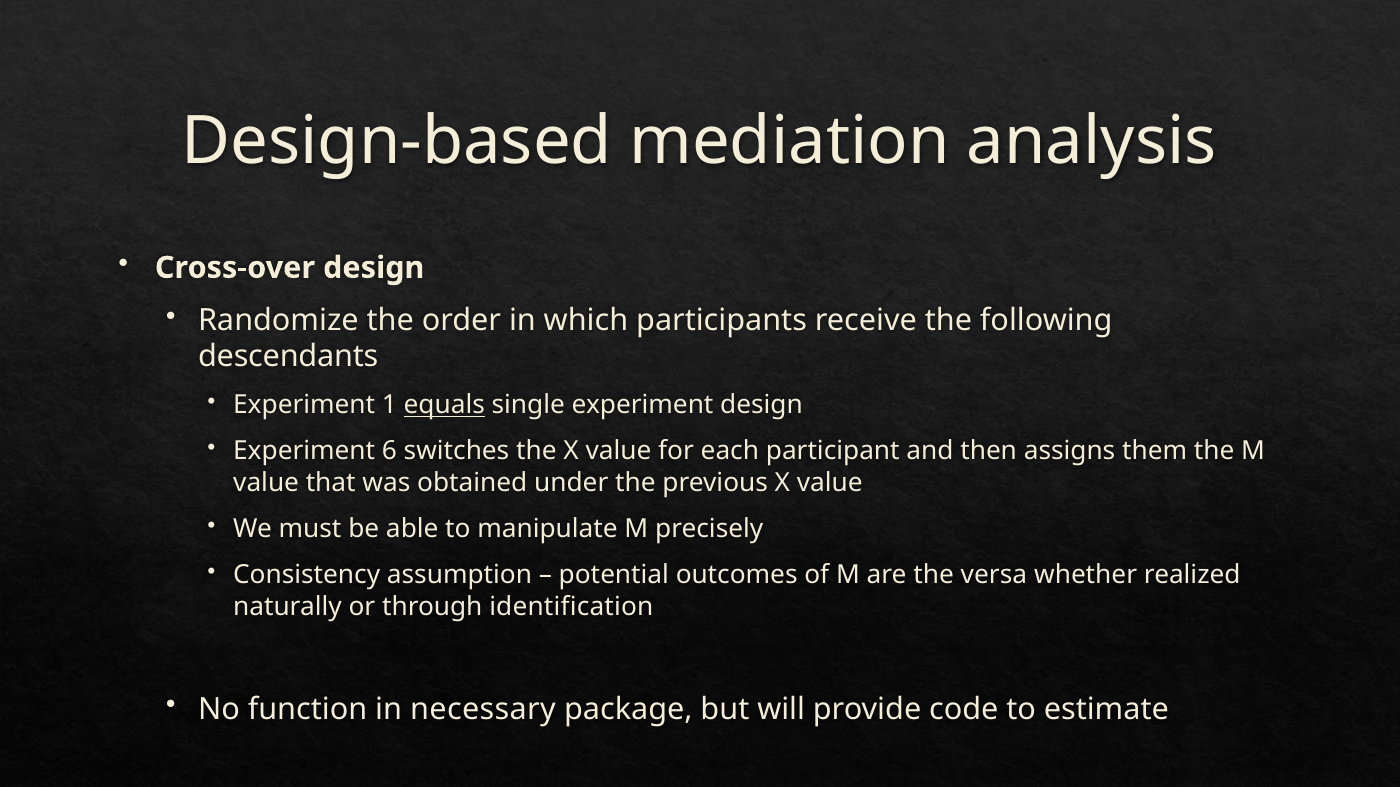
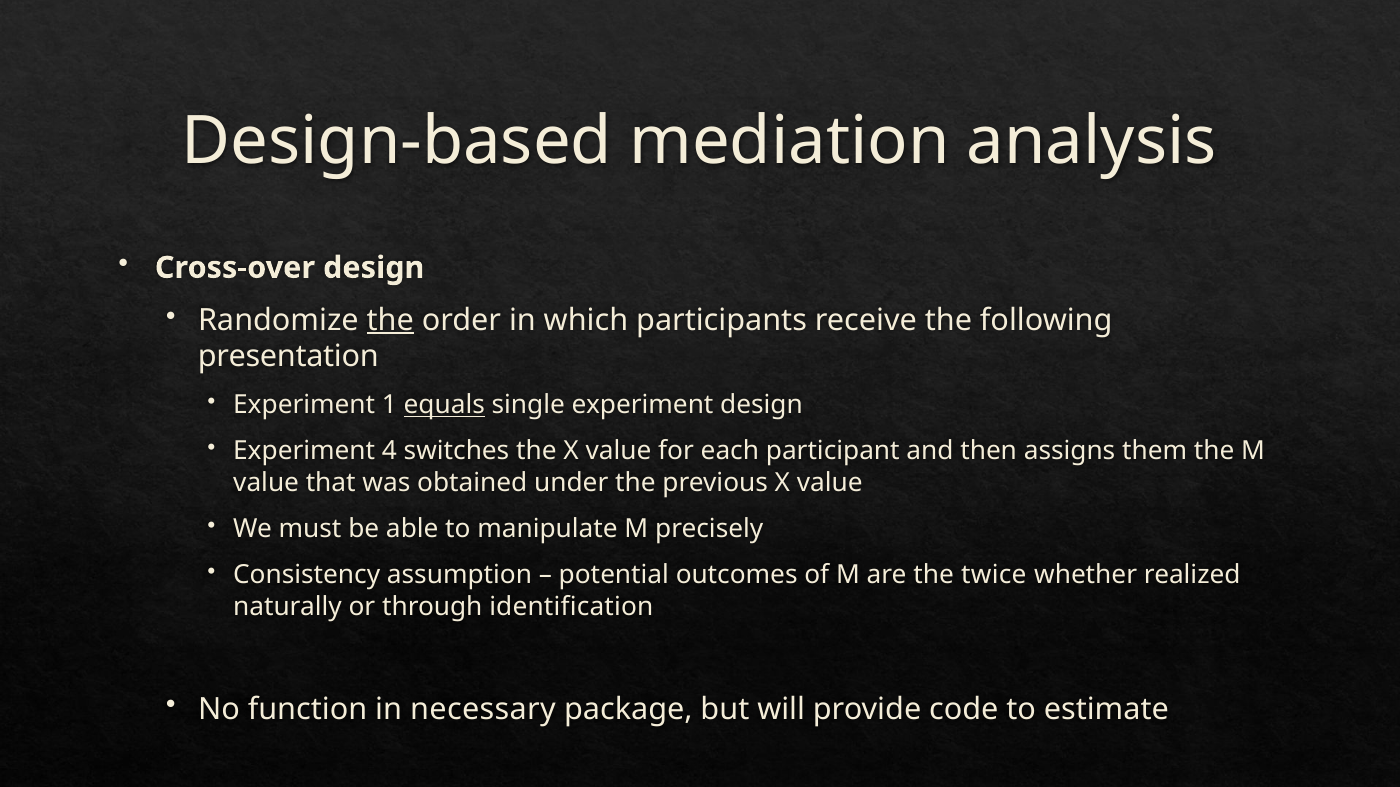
the at (390, 320) underline: none -> present
descendants: descendants -> presentation
6: 6 -> 4
versa: versa -> twice
